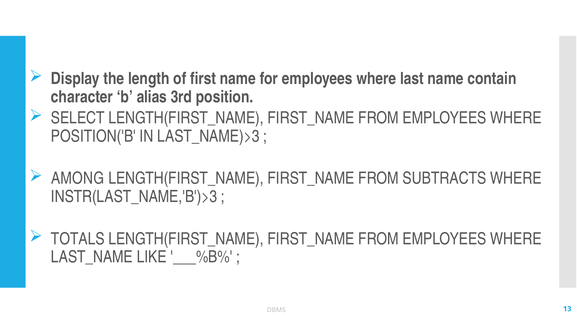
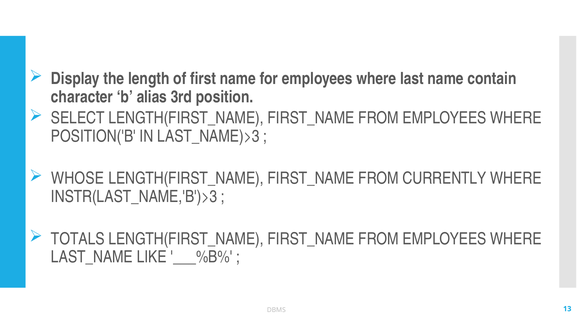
AMONG: AMONG -> WHOSE
SUBTRACTS: SUBTRACTS -> CURRENTLY
